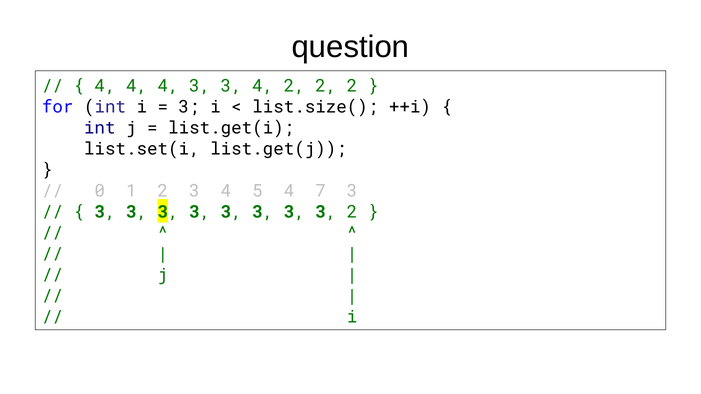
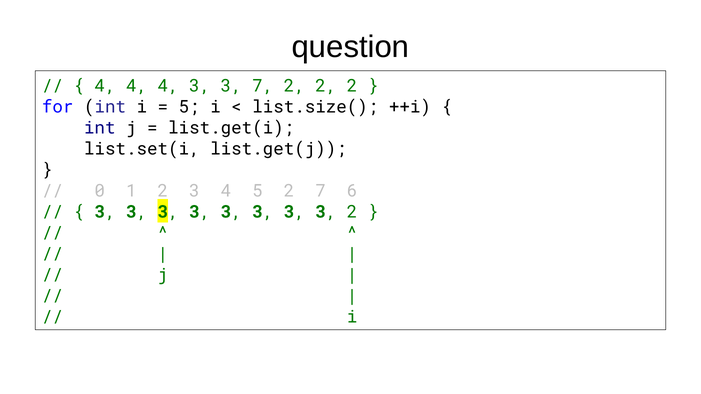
3 3 4: 4 -> 7
3 at (189, 107): 3 -> 5
5 4: 4 -> 2
7 3: 3 -> 6
